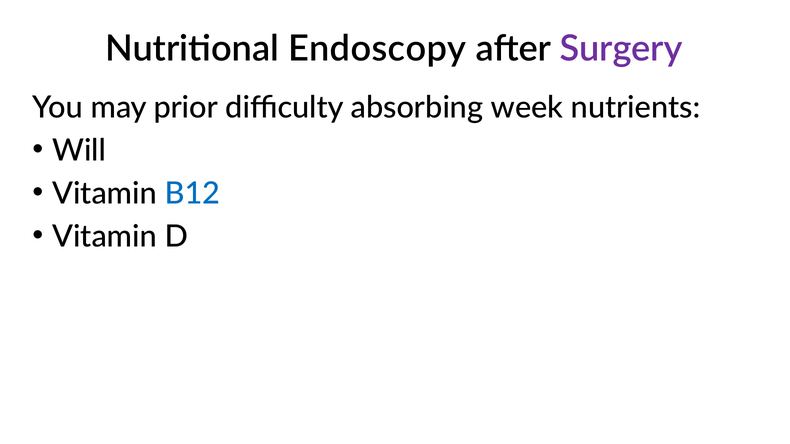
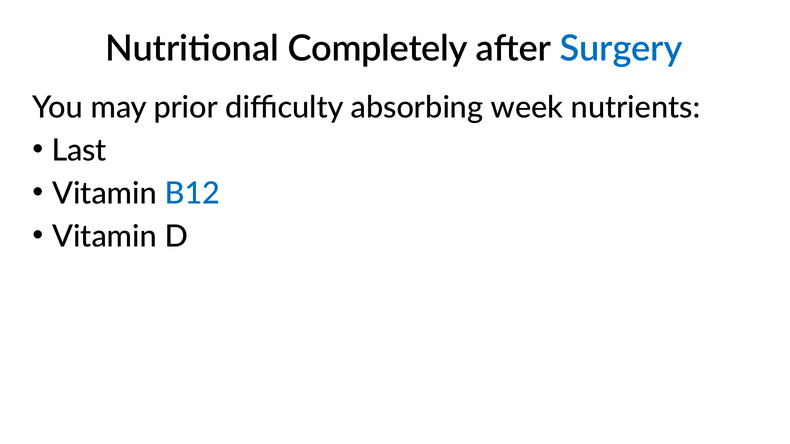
Endoscopy: Endoscopy -> Completely
Surgery colour: purple -> blue
Will: Will -> Last
